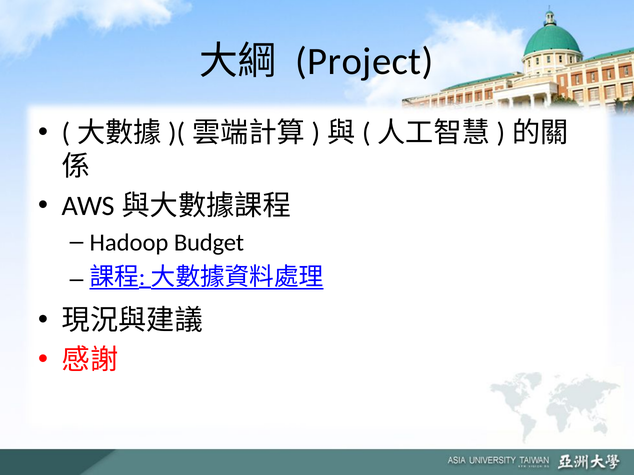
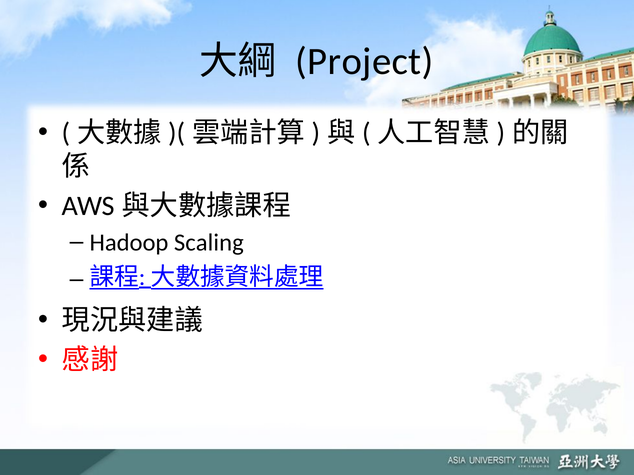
Budget: Budget -> Scaling
